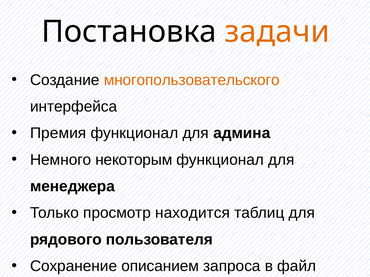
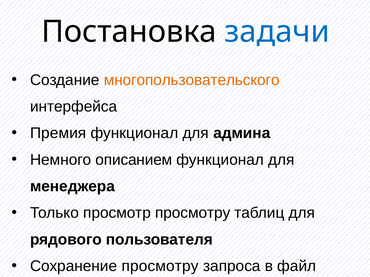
задачи colour: orange -> blue
некоторым: некоторым -> описанием
просмотр находится: находится -> просмотру
Сохранение описанием: описанием -> просмотру
